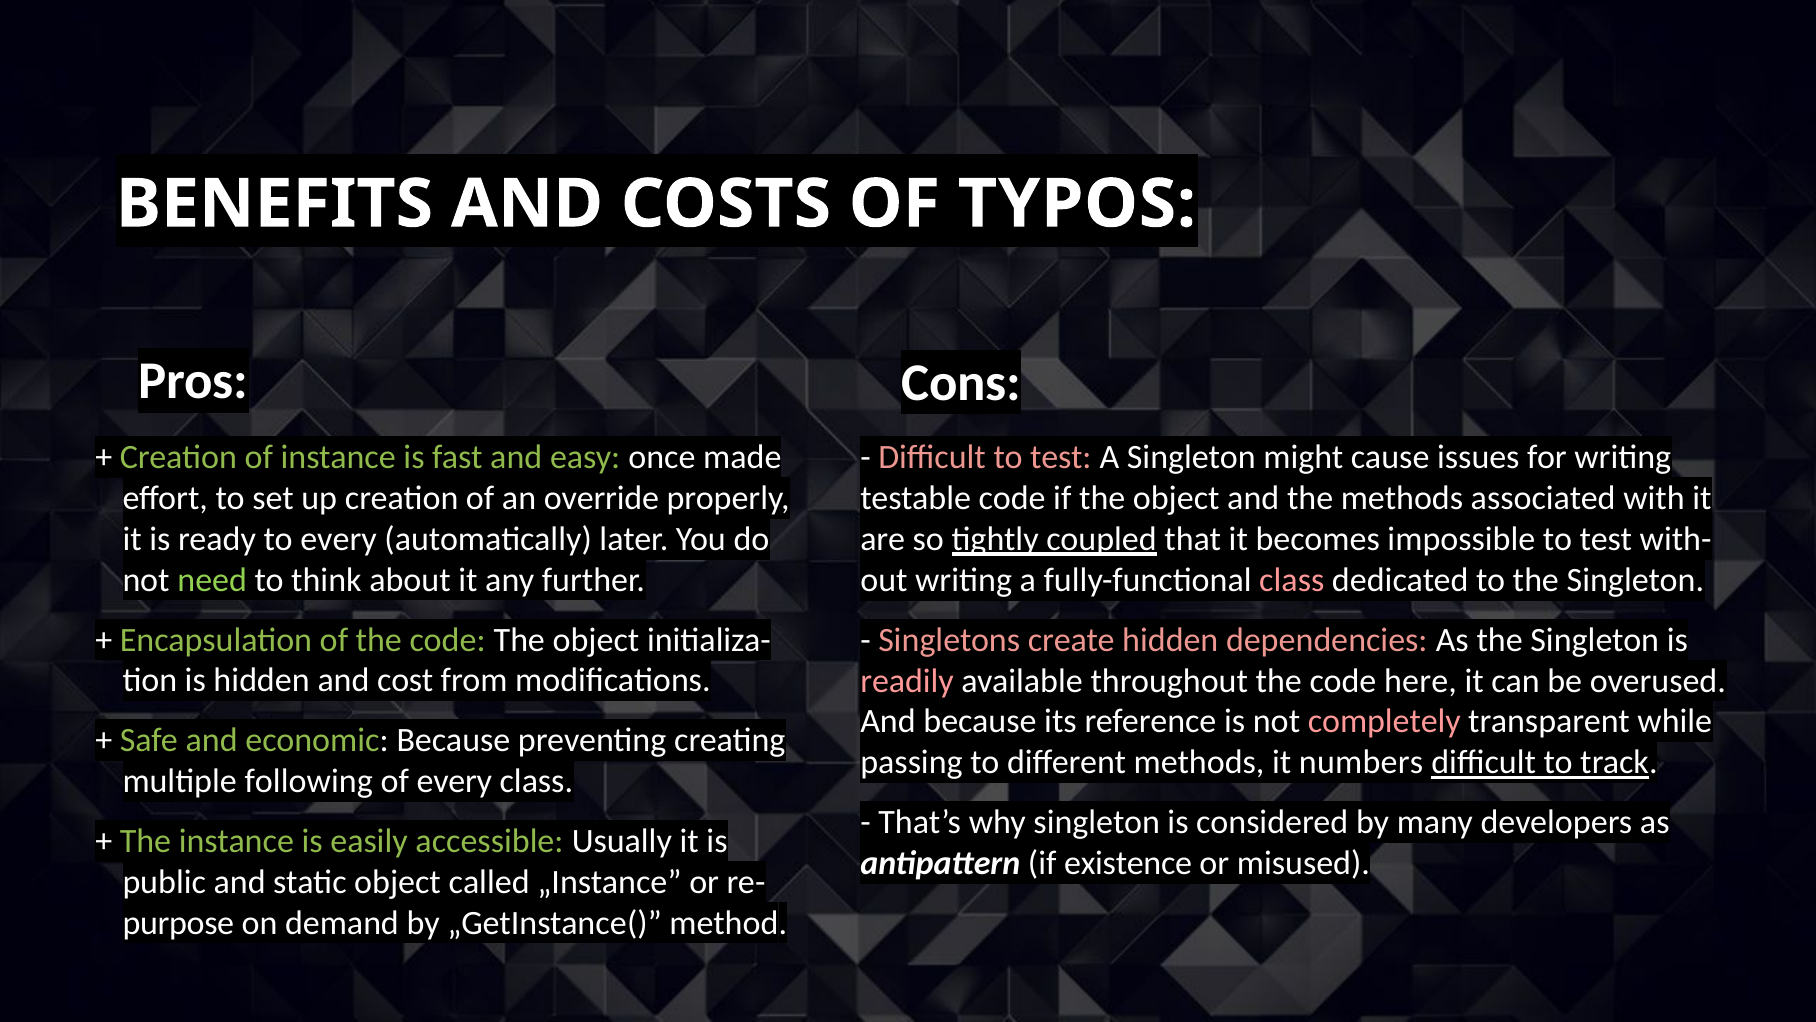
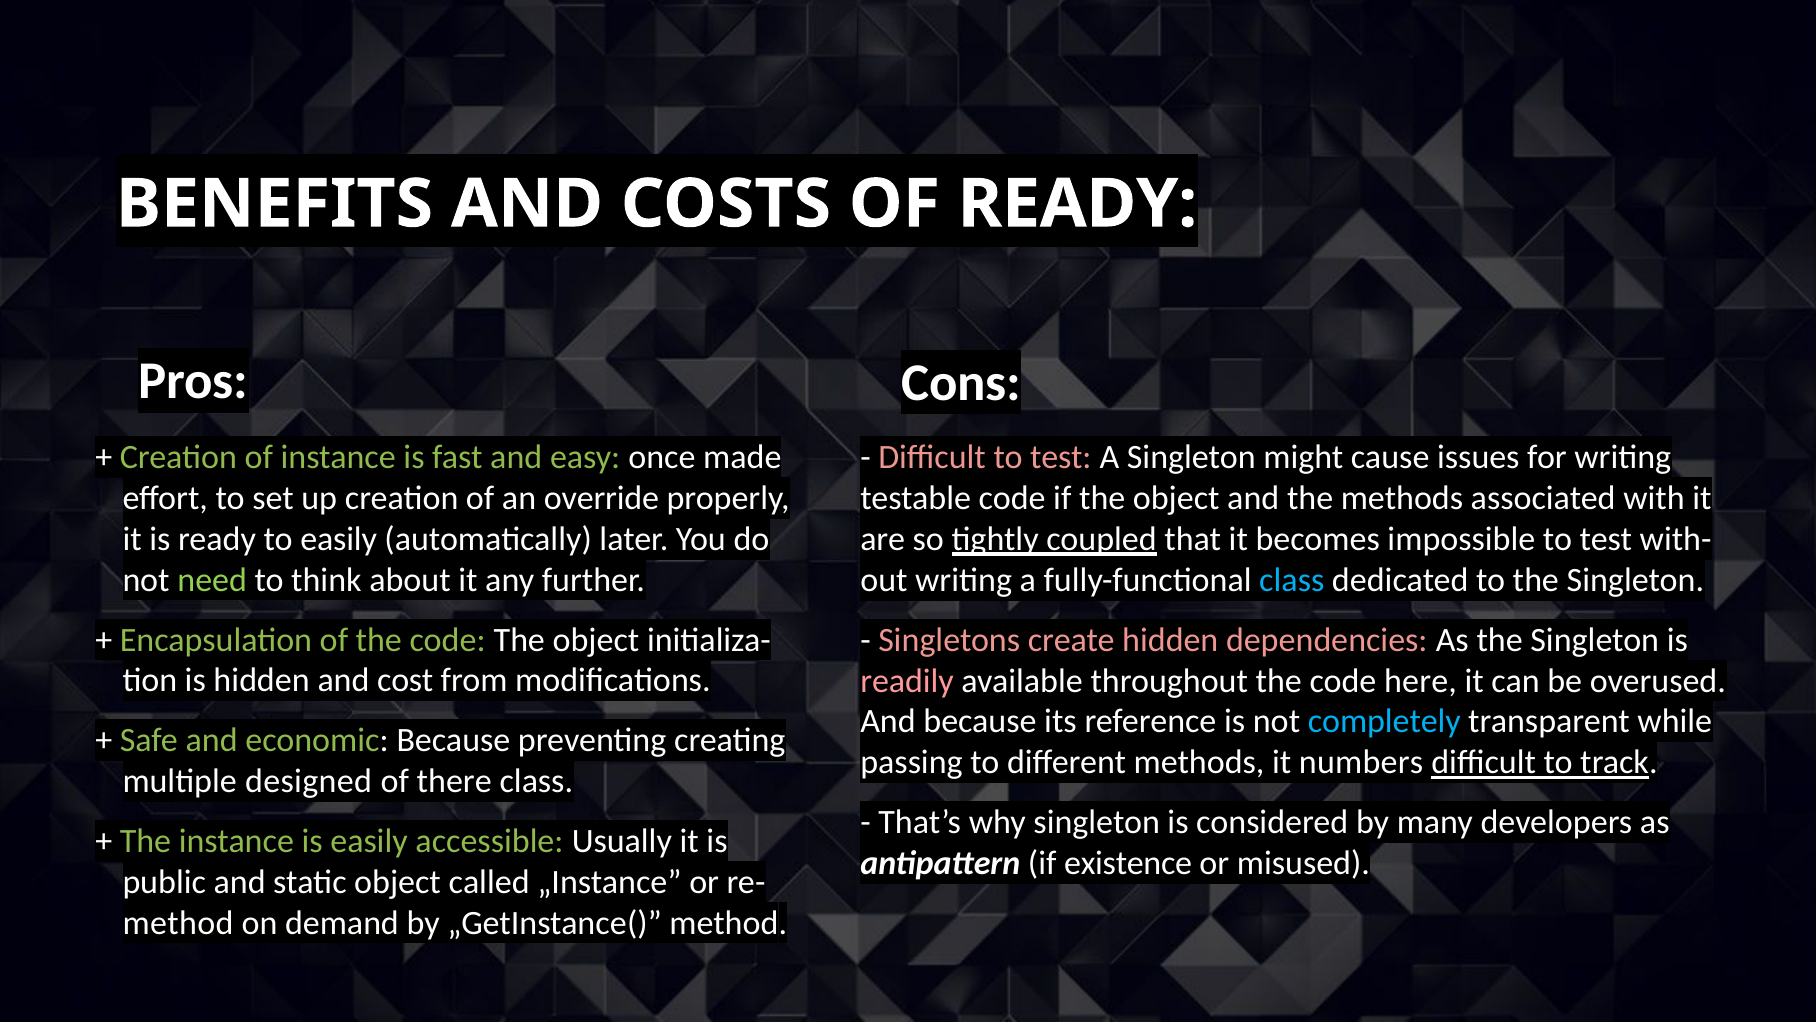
OF TYPOS: TYPOS -> READY
to every: every -> easily
class at (1292, 580) colour: pink -> light blue
completely colour: pink -> light blue
following: following -> designed
of every: every -> there
purpose at (178, 923): purpose -> method
